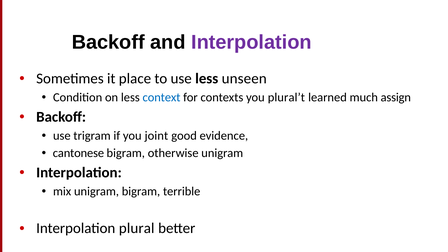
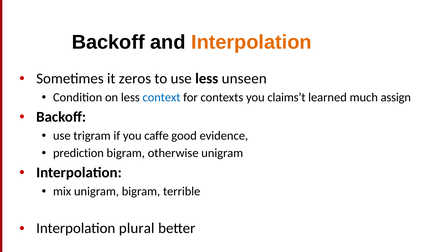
Interpolation at (251, 42) colour: purple -> orange
place: place -> zeros
plural’t: plural’t -> claims’t
joint: joint -> caffe
cantonese: cantonese -> prediction
